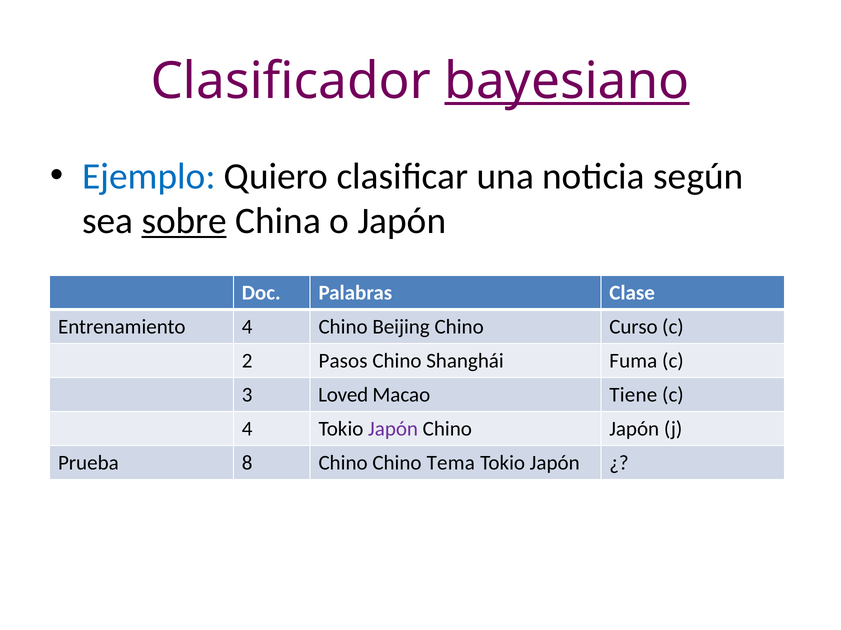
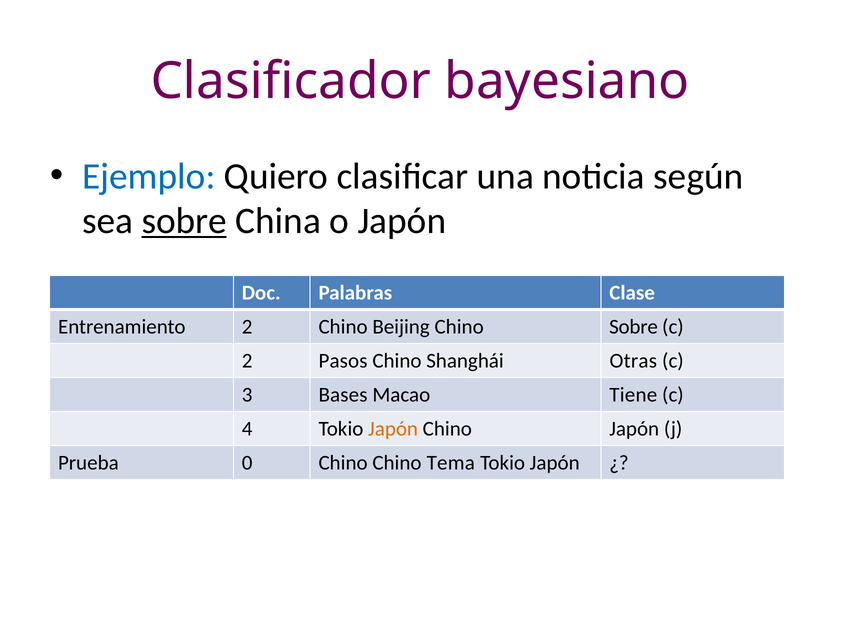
bayesiano underline: present -> none
Entrenamiento 4: 4 -> 2
Chino Curso: Curso -> Sobre
Fuma: Fuma -> Otras
Loved: Loved -> Bases
Japón at (393, 429) colour: purple -> orange
8: 8 -> 0
